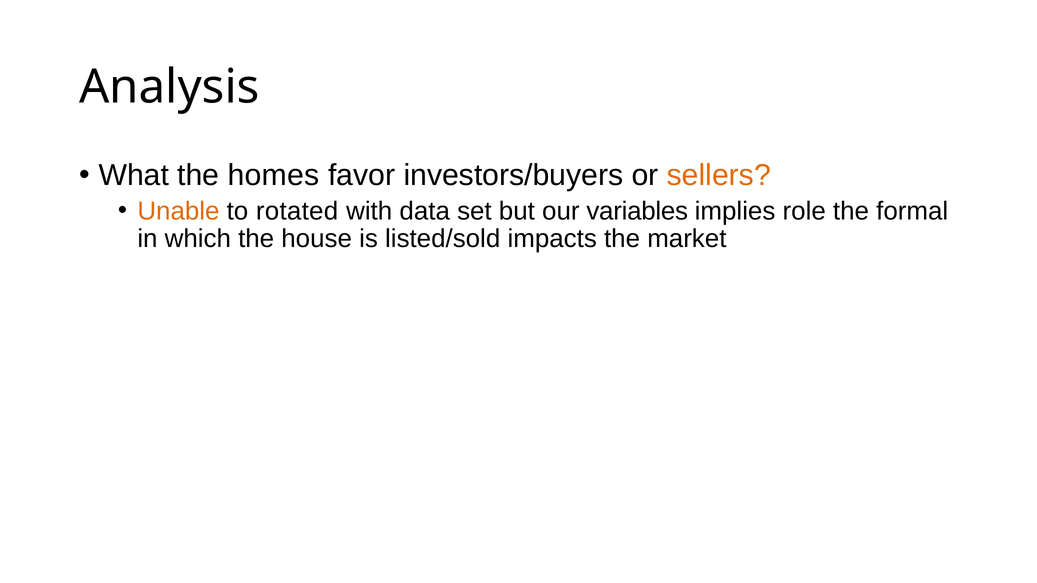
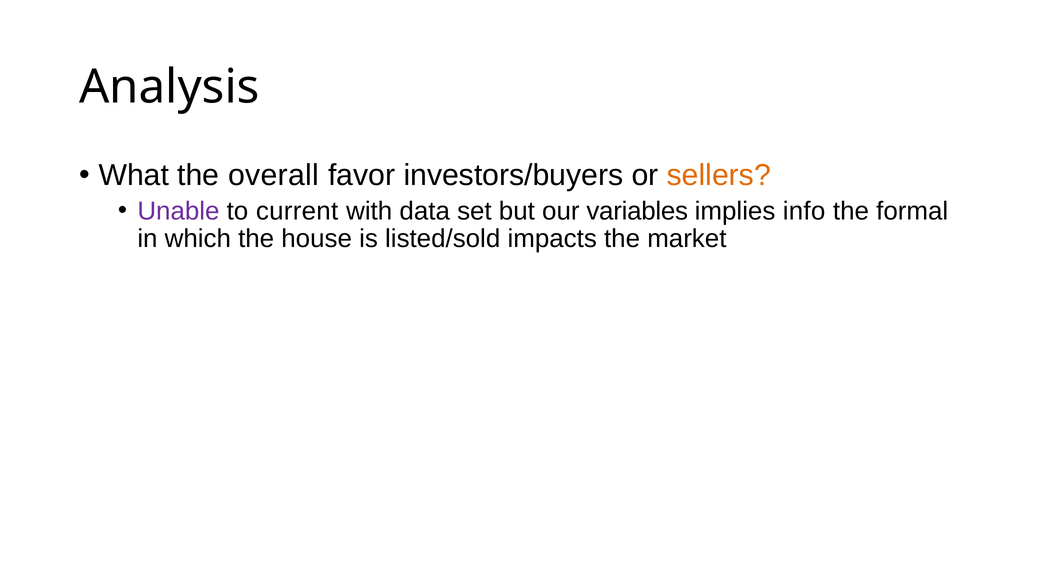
homes: homes -> overall
Unable colour: orange -> purple
rotated: rotated -> current
role: role -> info
